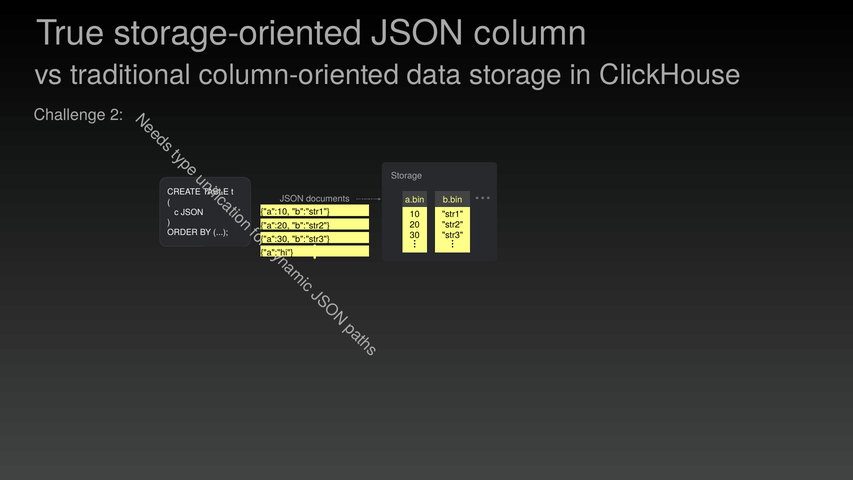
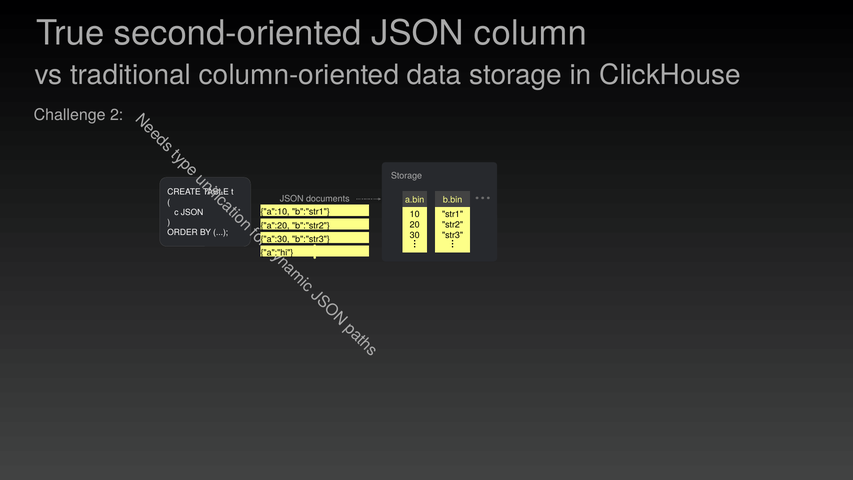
storage-oriented: storage-oriented -> second-oriented
